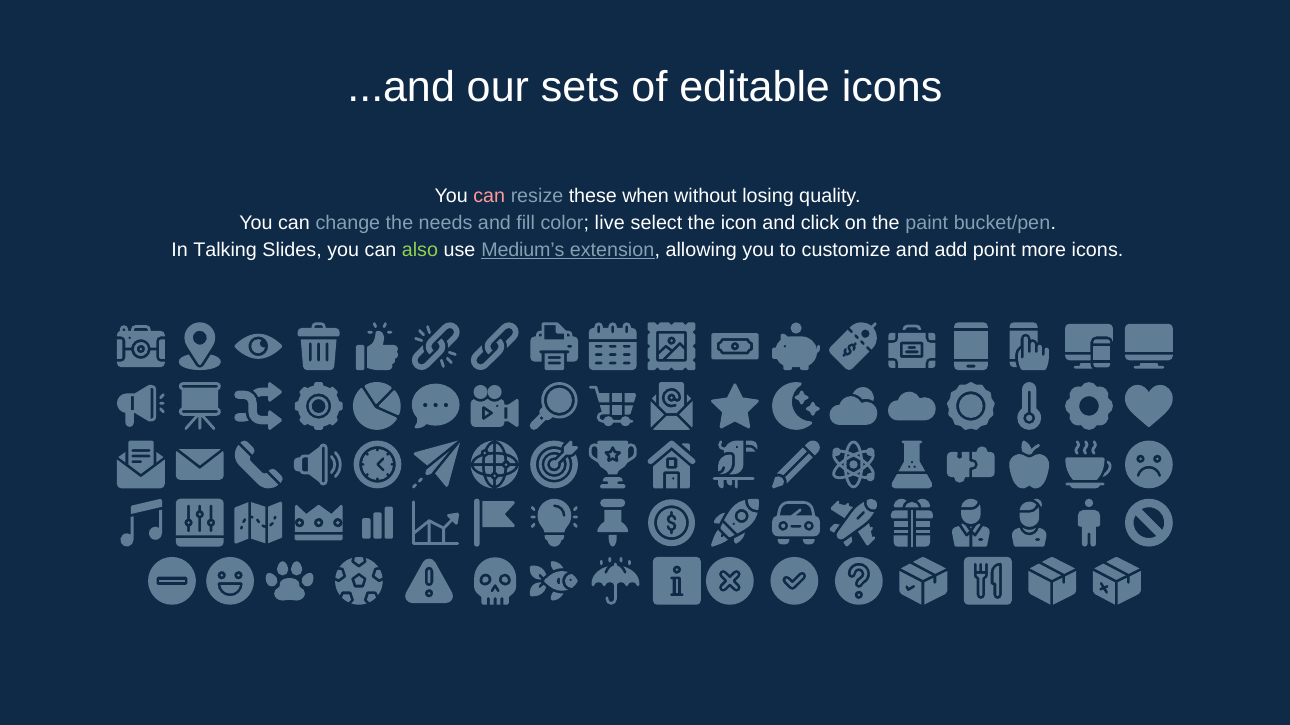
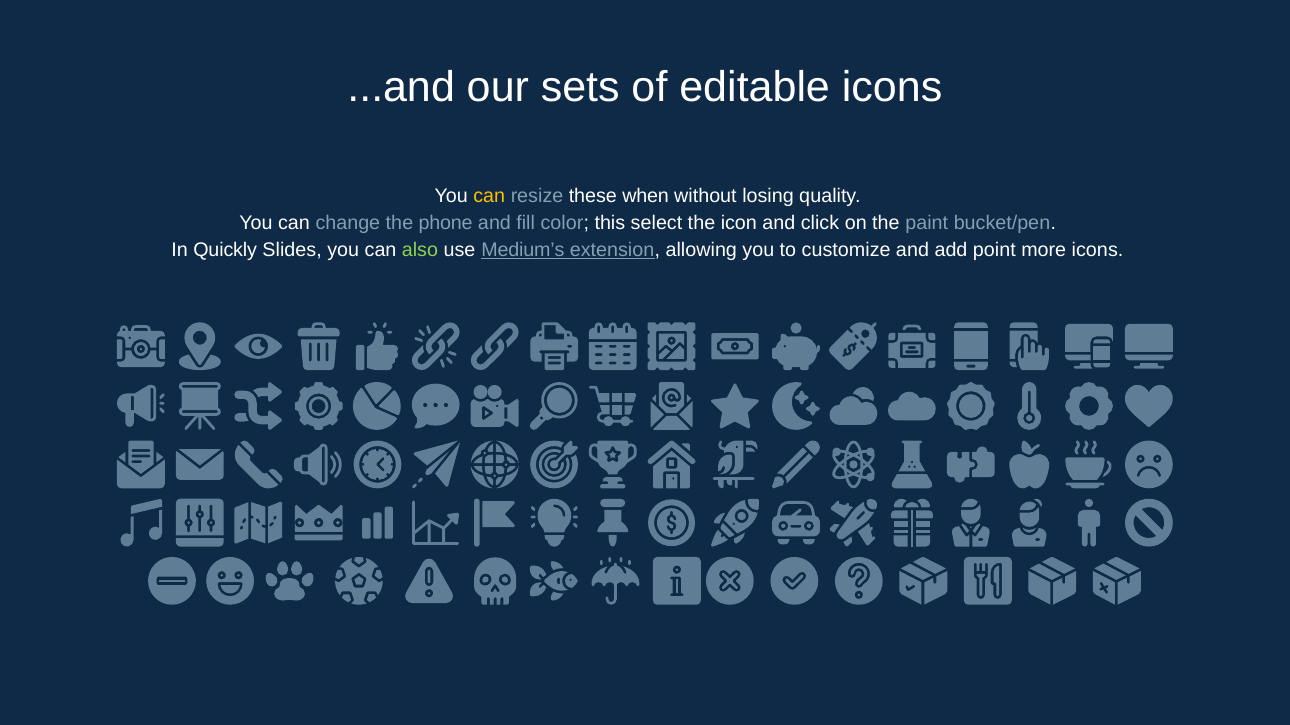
can at (489, 196) colour: pink -> yellow
needs: needs -> phone
live: live -> this
Talking: Talking -> Quickly
